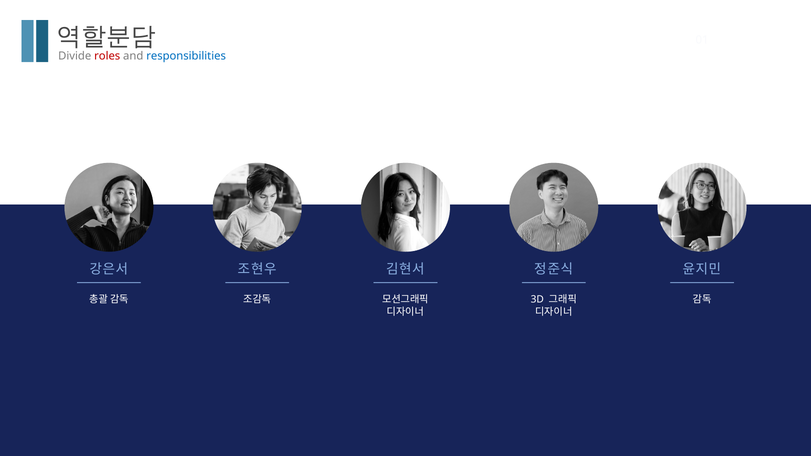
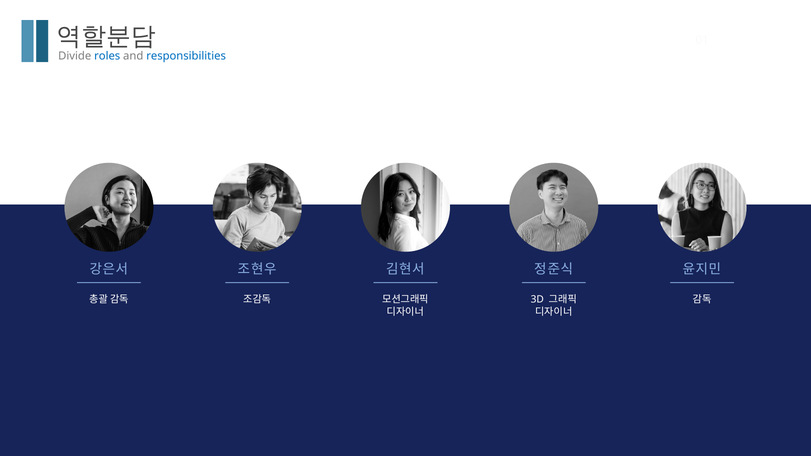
roles colour: red -> blue
